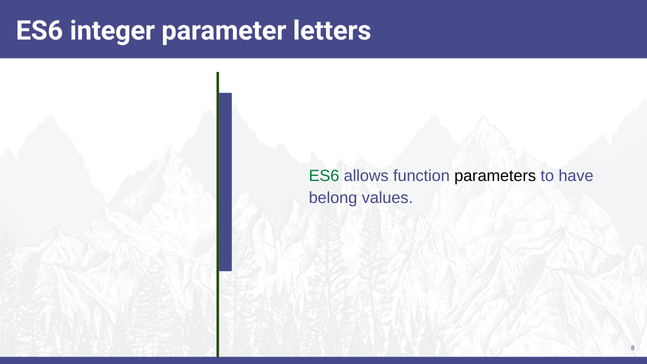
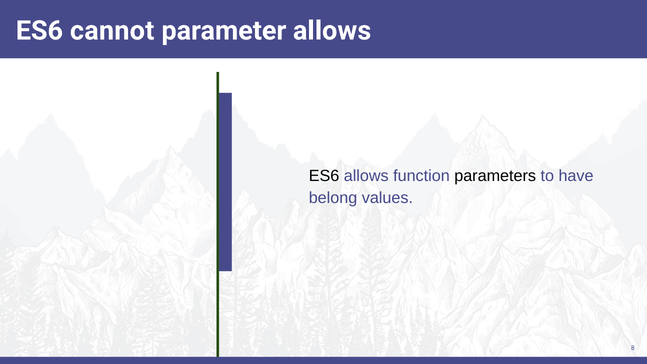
integer: integer -> cannot
parameter letters: letters -> allows
ES6 at (324, 176) colour: green -> black
